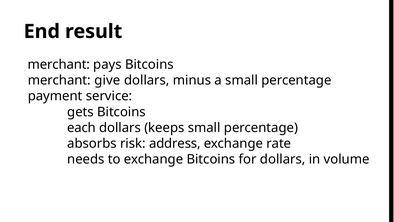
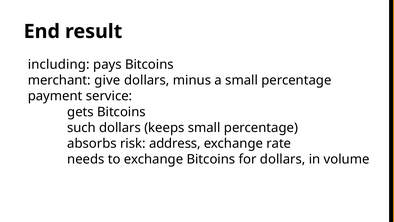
merchant at (59, 64): merchant -> including
each: each -> such
